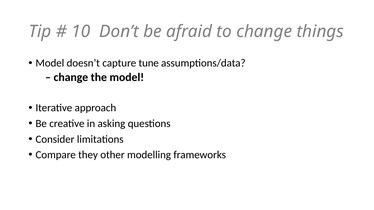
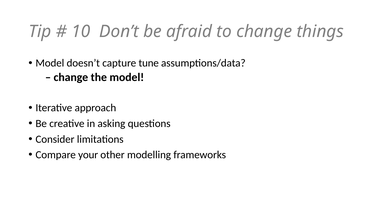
they: they -> your
